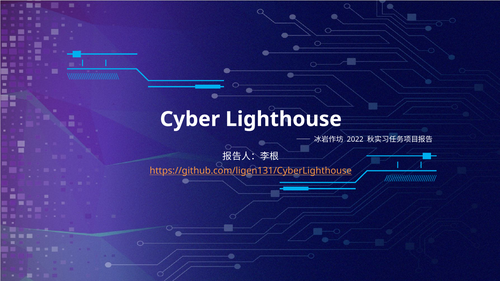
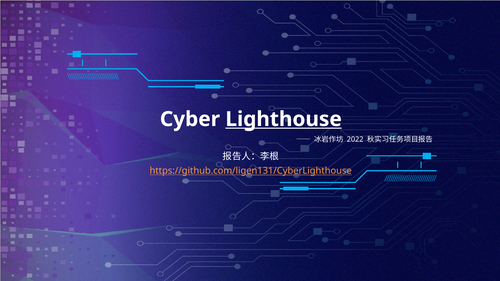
Lighthouse underline: none -> present
